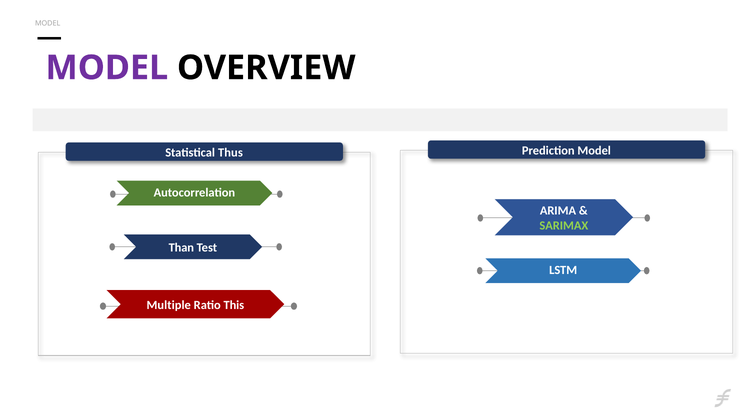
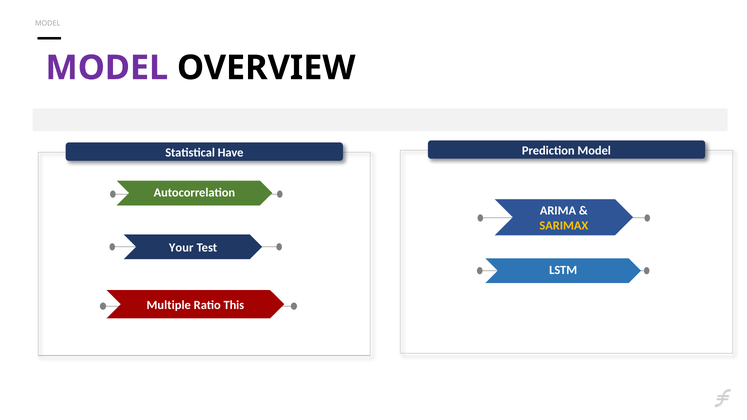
Thus: Thus -> Have
SARIMAX colour: light green -> yellow
Than: Than -> Your
